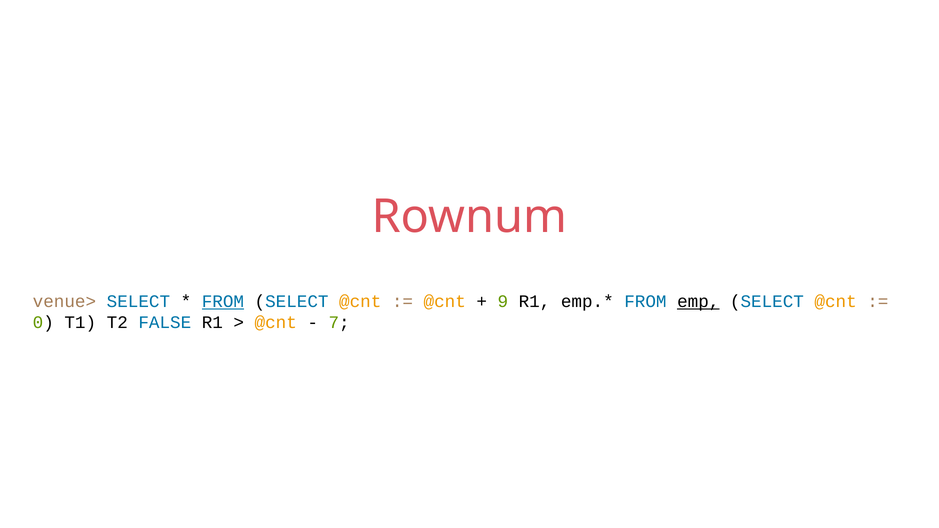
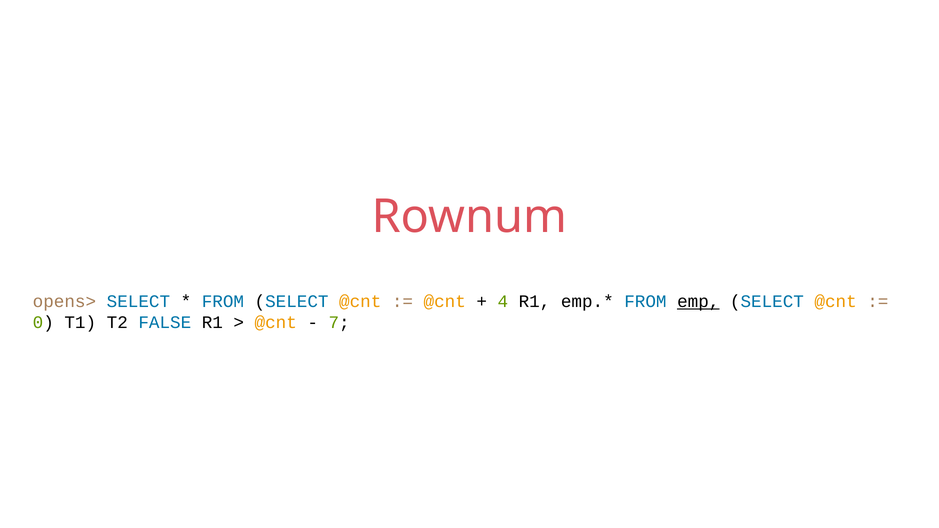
venue>: venue> -> opens>
FROM at (223, 302) underline: present -> none
9: 9 -> 4
